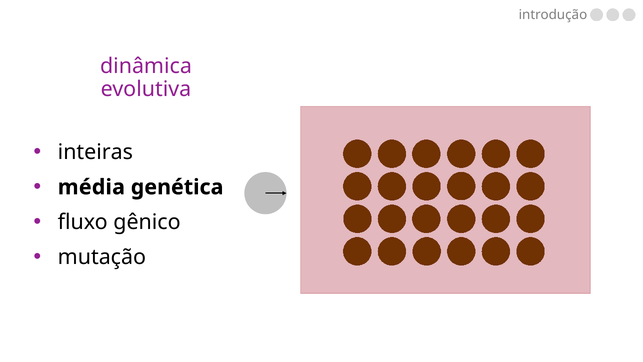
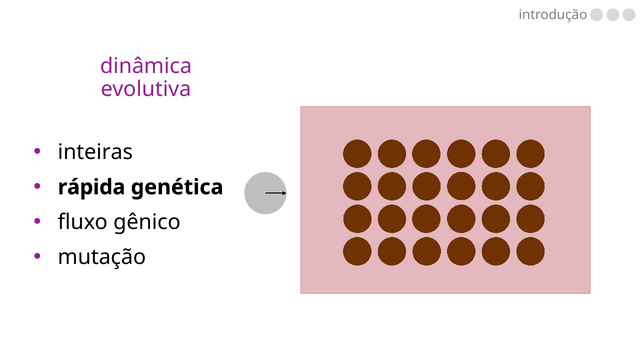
média: média -> rápida
